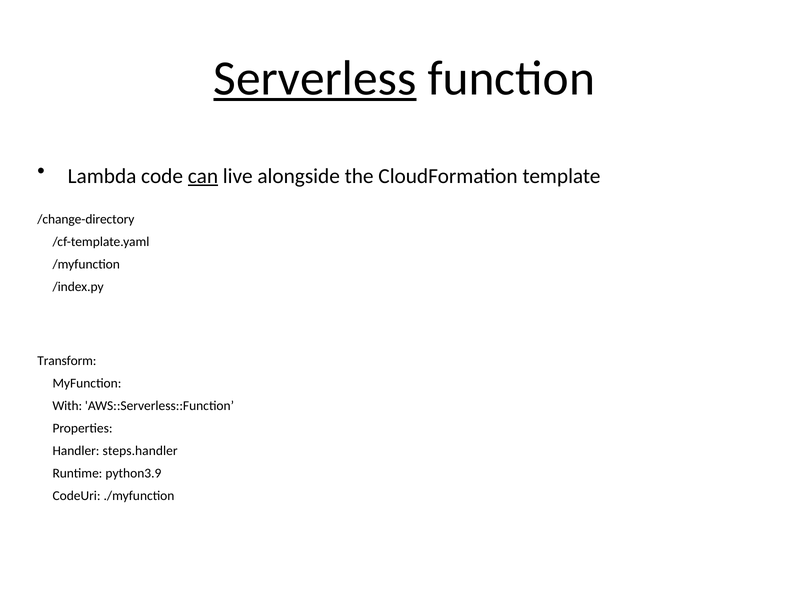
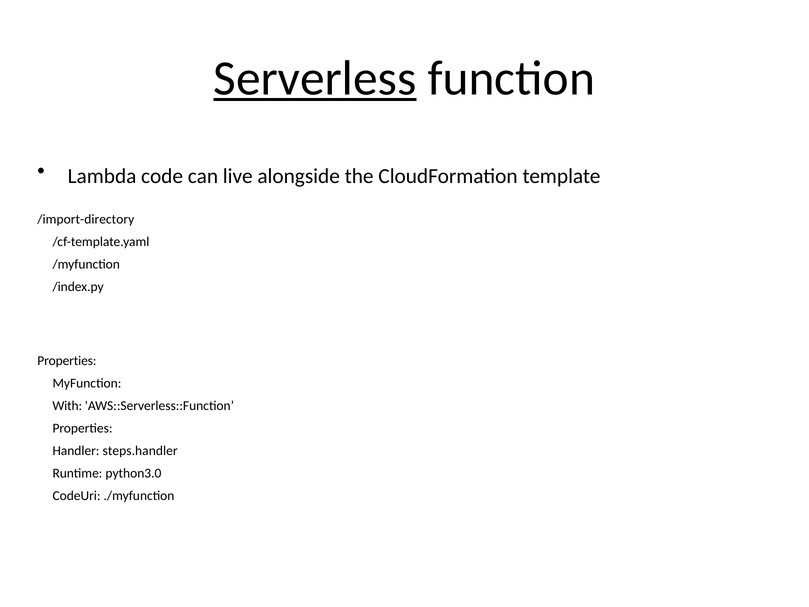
can underline: present -> none
/change-directory: /change-directory -> /import-directory
Transform at (67, 361): Transform -> Properties
python3.9: python3.9 -> python3.0
